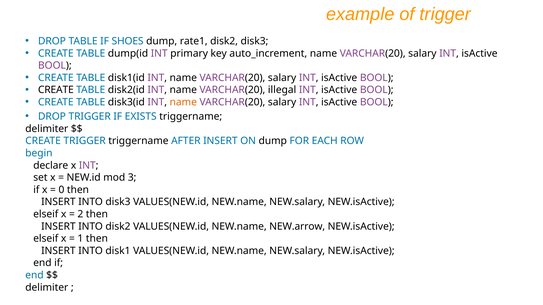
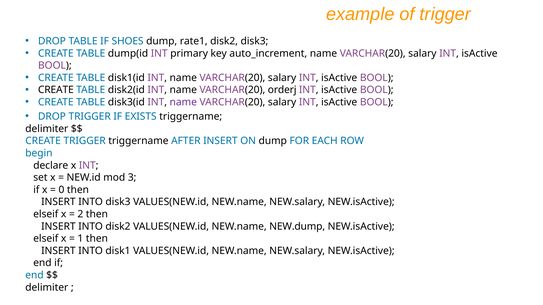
illegal: illegal -> orderj
name at (183, 102) colour: orange -> purple
NEW.arrow: NEW.arrow -> NEW.dump
